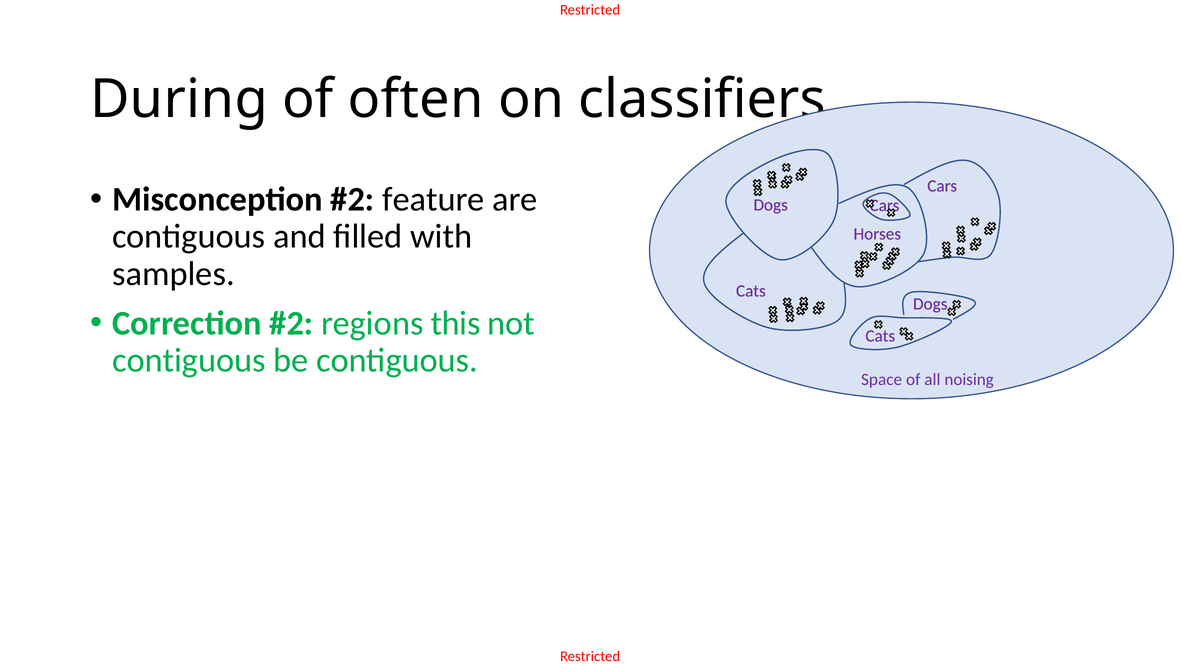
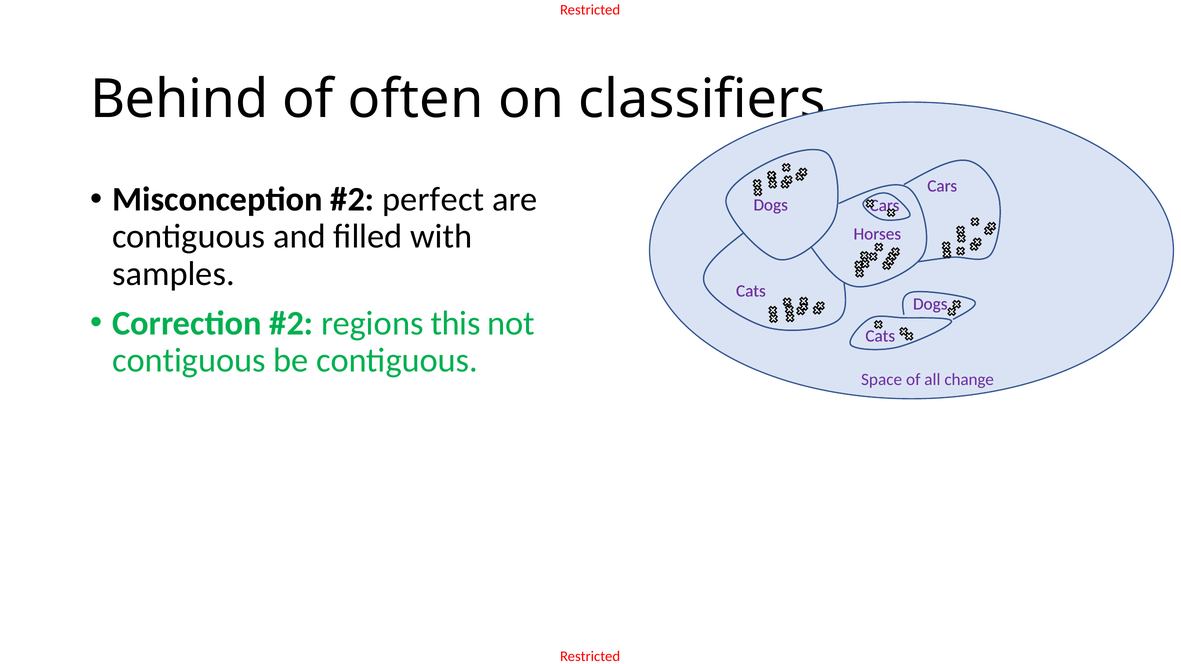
During: During -> Behind
feature: feature -> perfect
noising: noising -> change
